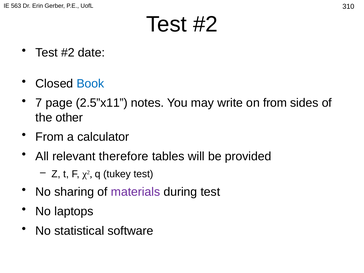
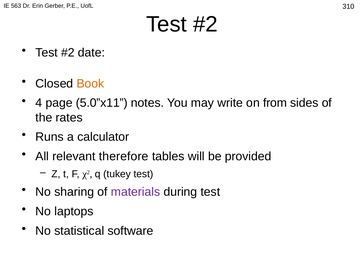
Book colour: blue -> orange
7: 7 -> 4
2.5”x11: 2.5”x11 -> 5.0”x11
other: other -> rates
From at (50, 137): From -> Runs
